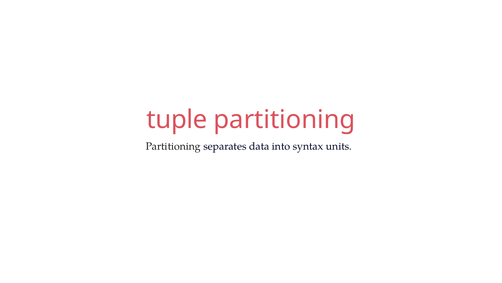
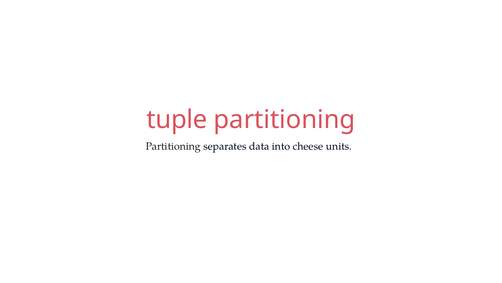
syntax: syntax -> cheese
